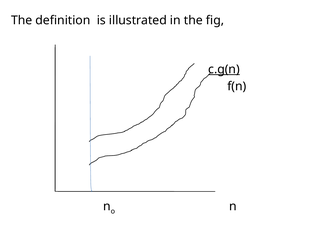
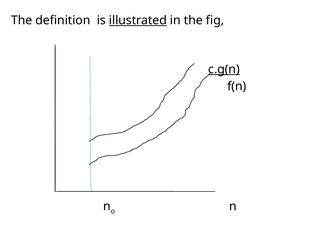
illustrated underline: none -> present
